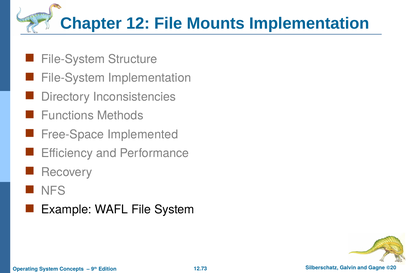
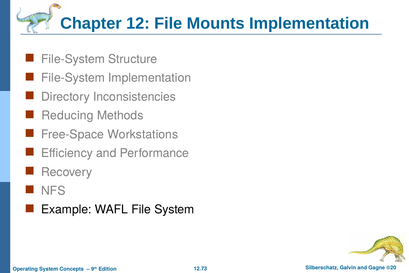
Functions: Functions -> Reducing
Implemented: Implemented -> Workstations
